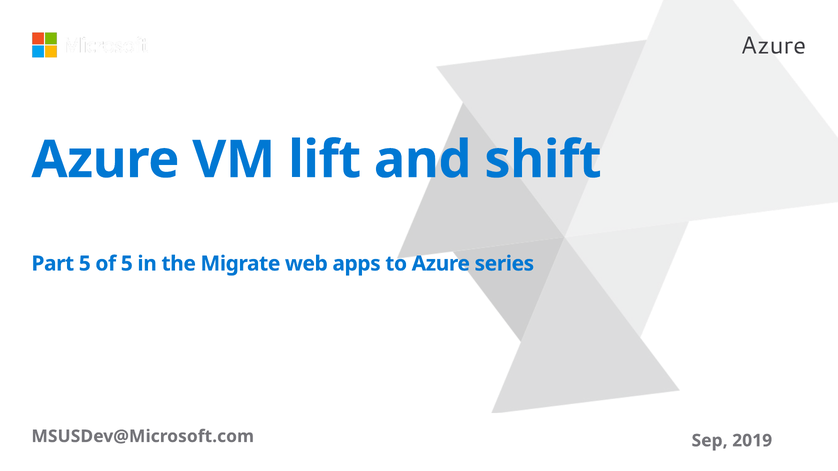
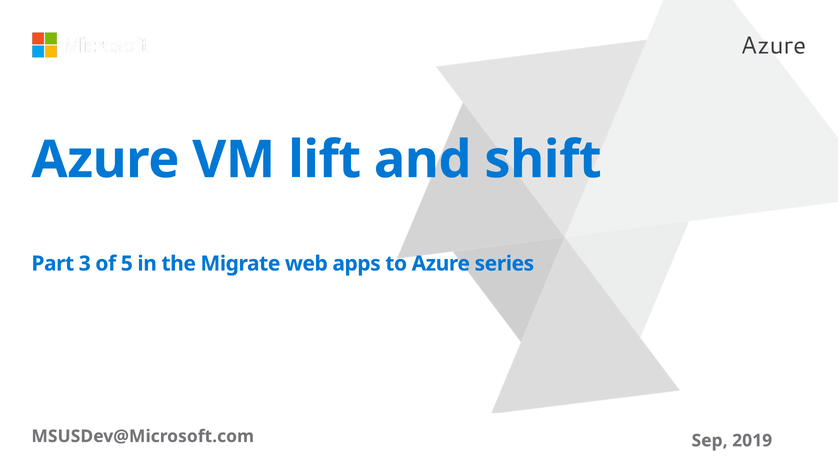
Part 5: 5 -> 3
